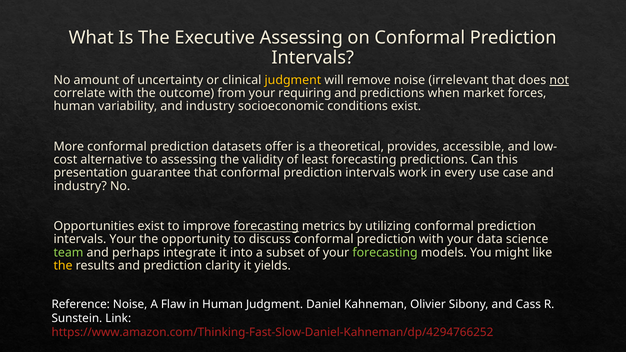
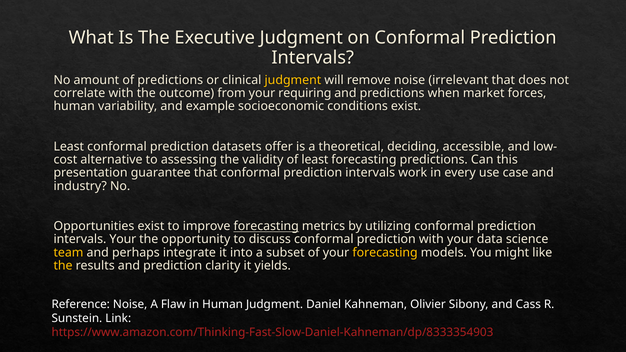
Executive Assessing: Assessing -> Judgment
of uncertainty: uncertainty -> predictions
not underline: present -> none
variability and industry: industry -> example
More at (69, 147): More -> Least
provides: provides -> deciding
team colour: light green -> yellow
forecasting at (385, 253) colour: light green -> yellow
https://www.amazon.com/Thinking-Fast-Slow-Daniel-Kahneman/dp/4294766252: https://www.amazon.com/Thinking-Fast-Slow-Daniel-Kahneman/dp/4294766252 -> https://www.amazon.com/Thinking-Fast-Slow-Daniel-Kahneman/dp/8333354903
